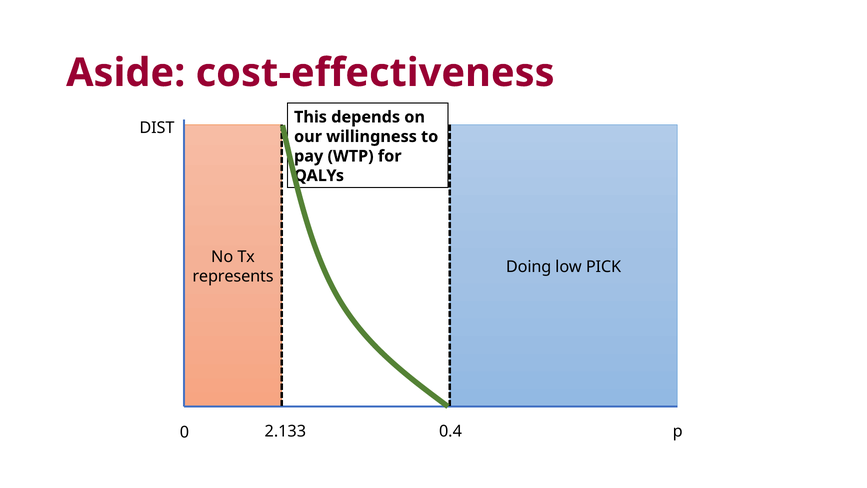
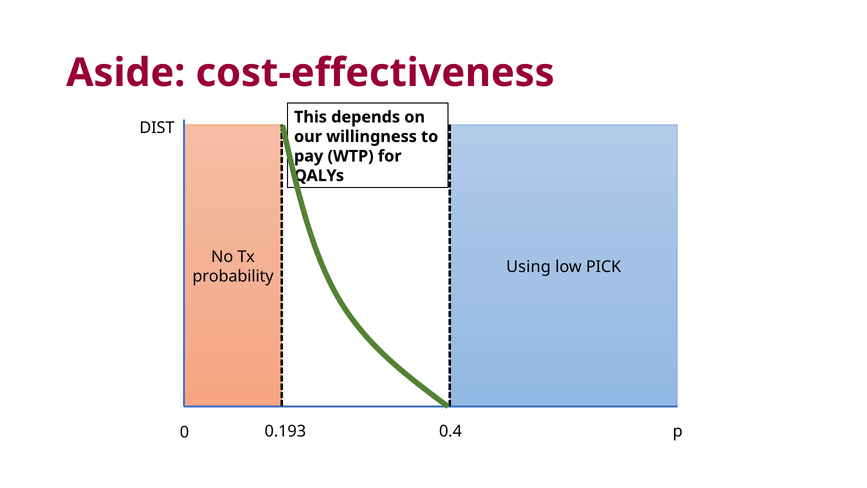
Doing: Doing -> Using
represents: represents -> probability
2.133: 2.133 -> 0.193
